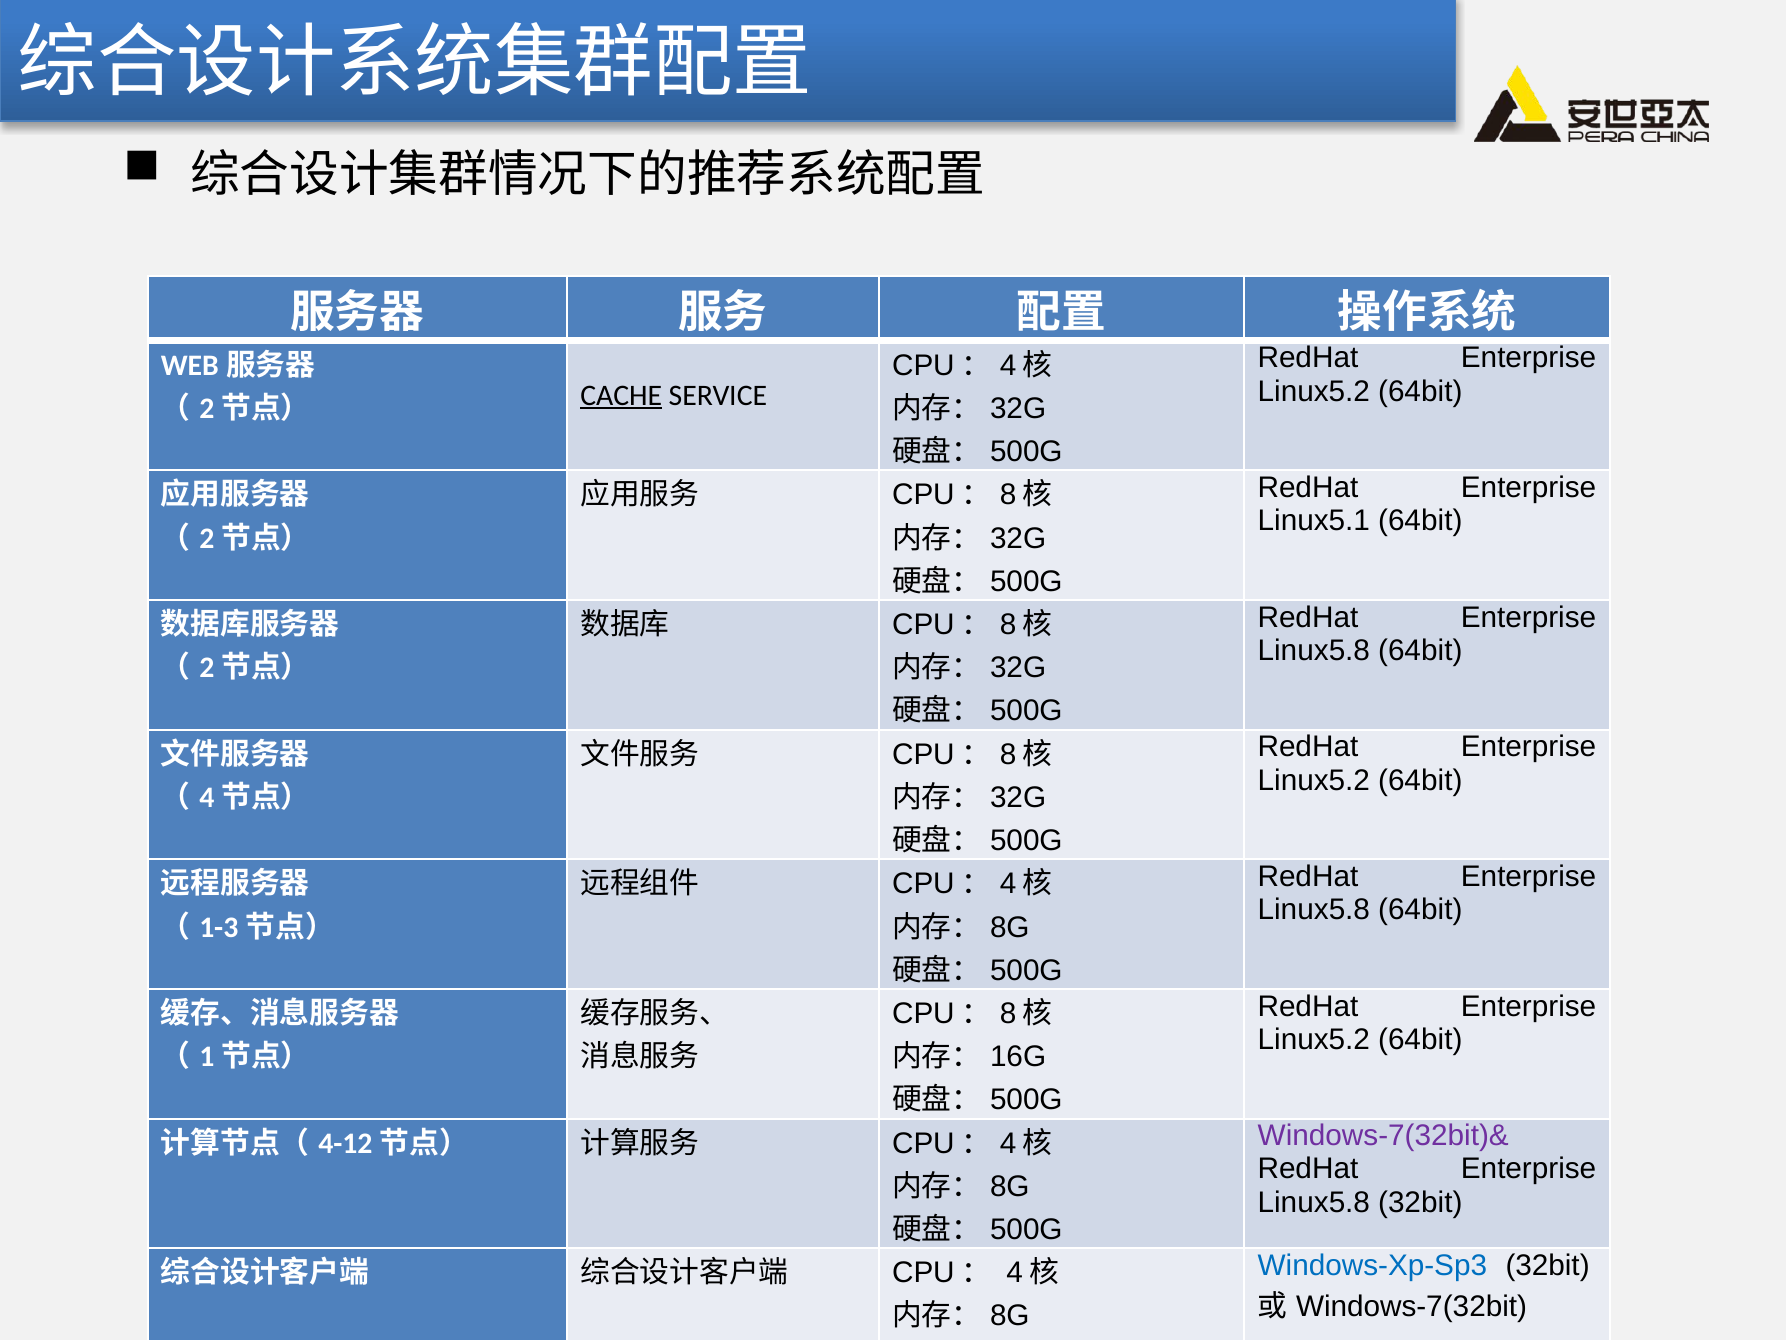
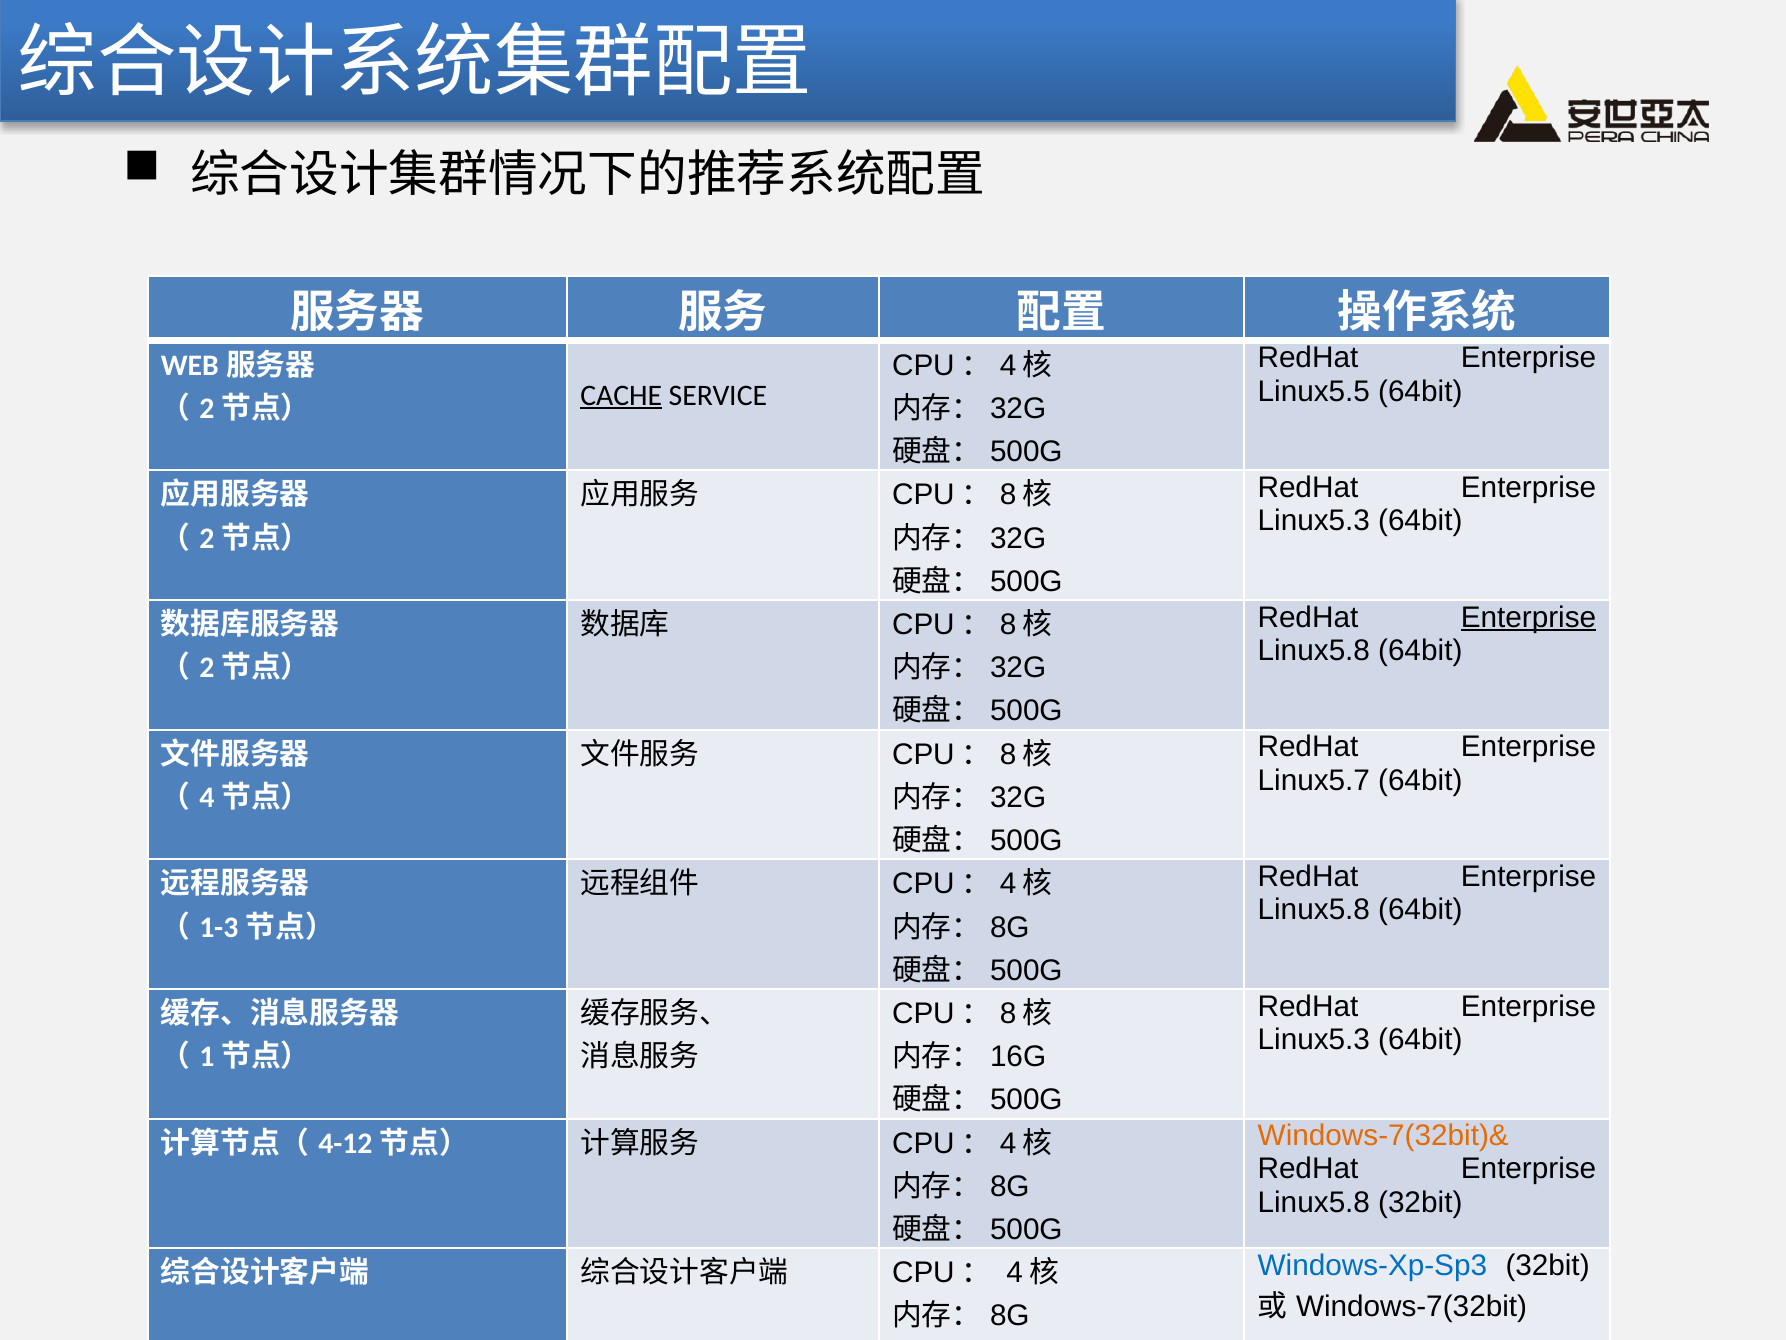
Linux5.2 at (1314, 391): Linux5.2 -> Linux5.5
Linux5.1 at (1314, 521): Linux5.1 -> Linux5.3
Enterprise at (1529, 617) underline: none -> present
Linux5.2 at (1314, 780): Linux5.2 -> Linux5.7
Linux5.2 at (1314, 1039): Linux5.2 -> Linux5.3
Windows-7(32bit)& colour: purple -> orange
